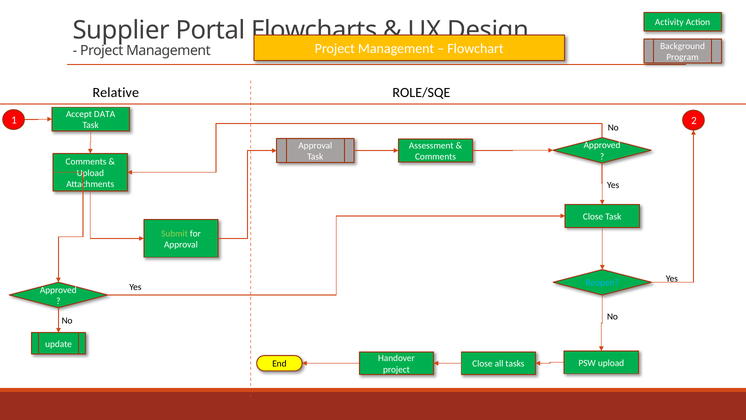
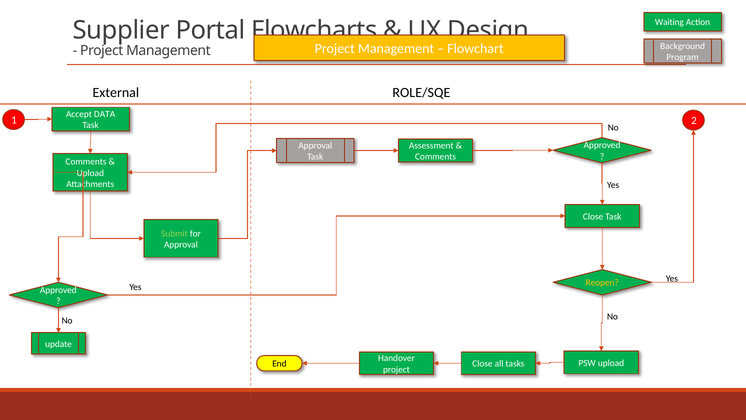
Activity: Activity -> Waiting
Relative: Relative -> External
Reopen colour: light blue -> yellow
